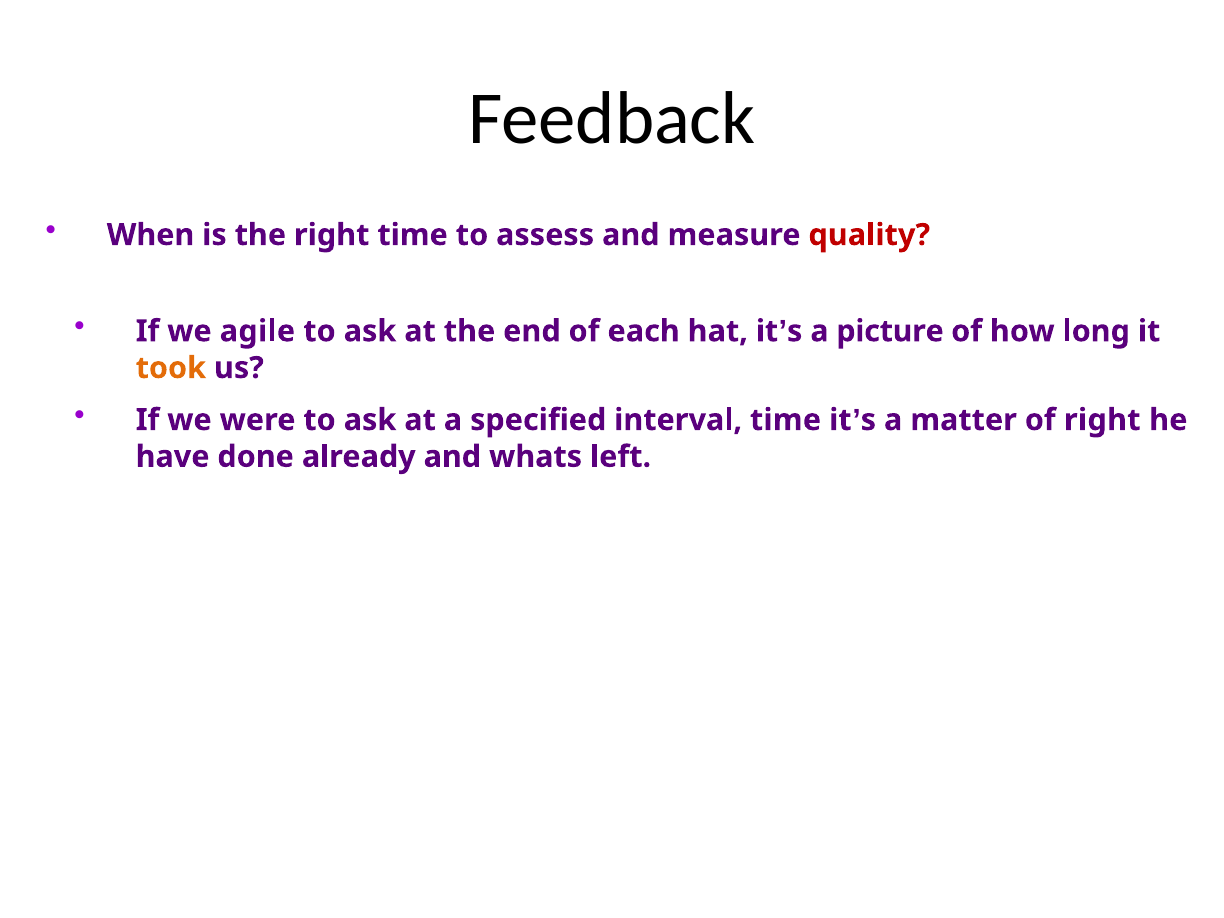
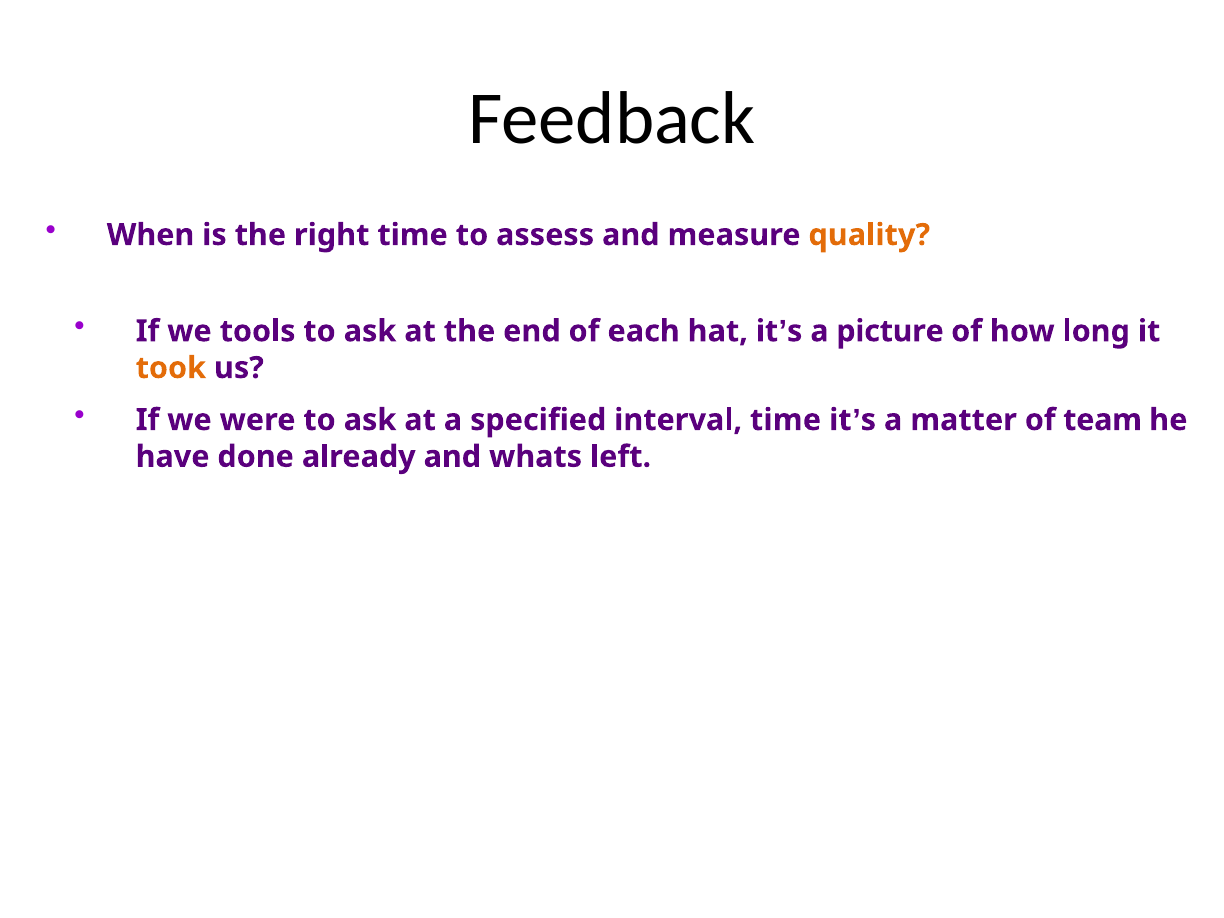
quality colour: red -> orange
agile: agile -> tools
of right: right -> team
